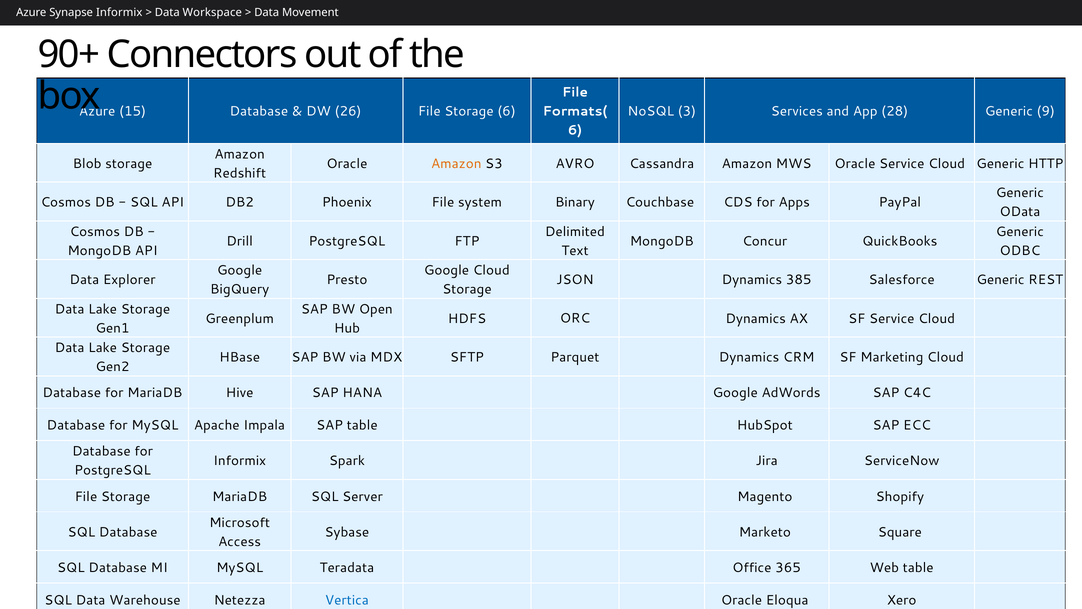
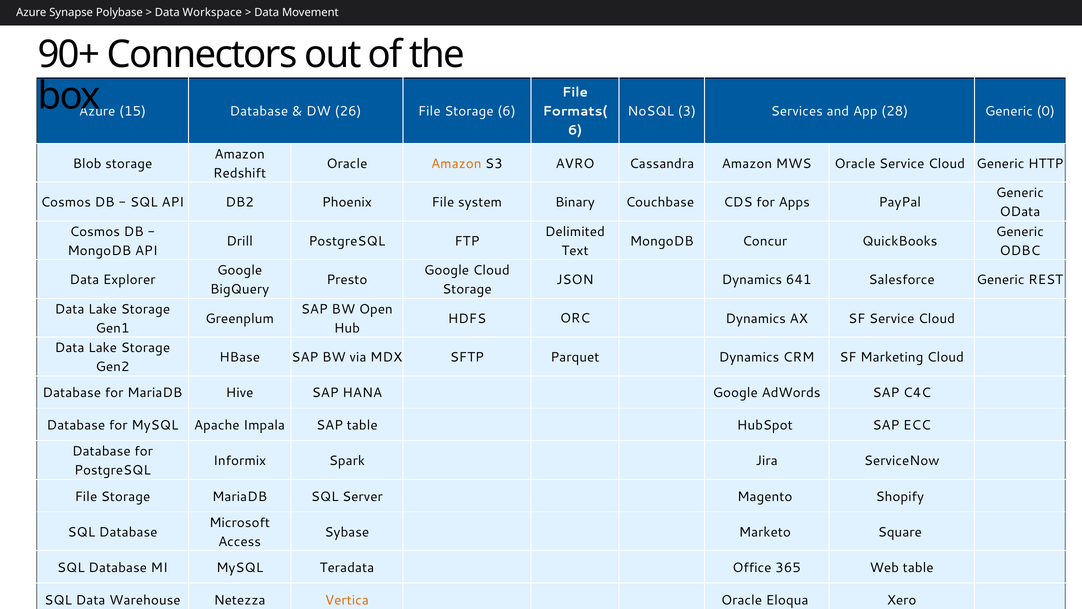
Synapse Informix: Informix -> Polybase
9: 9 -> 0
385: 385 -> 641
Vertica colour: blue -> orange
